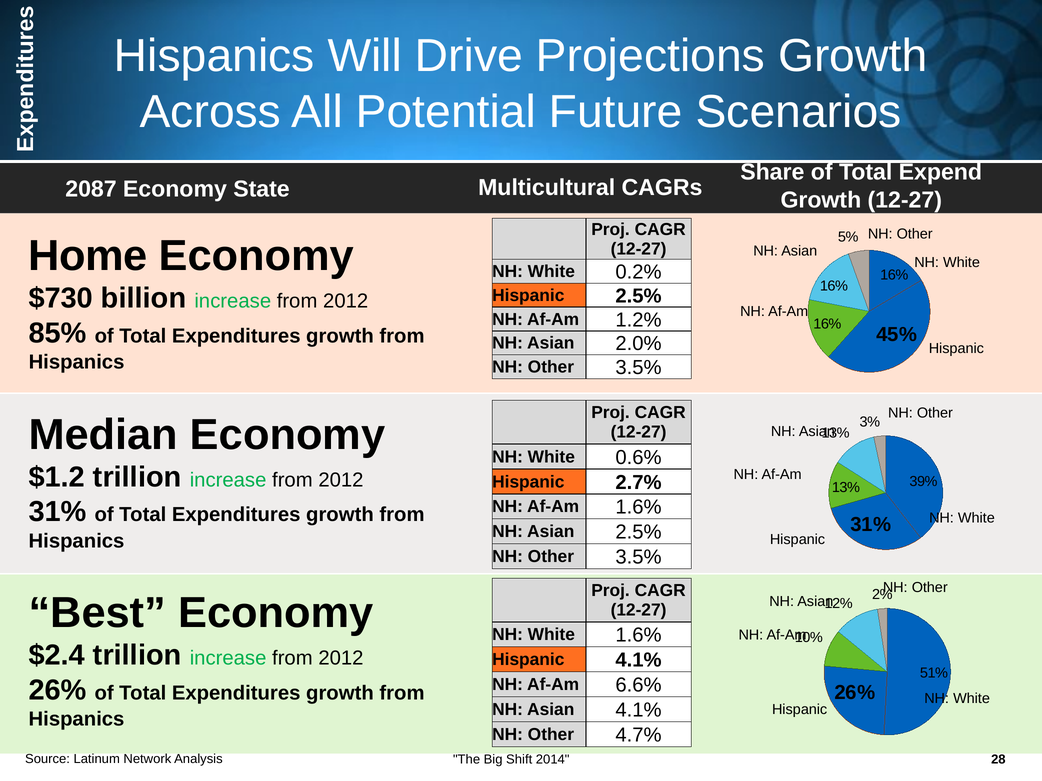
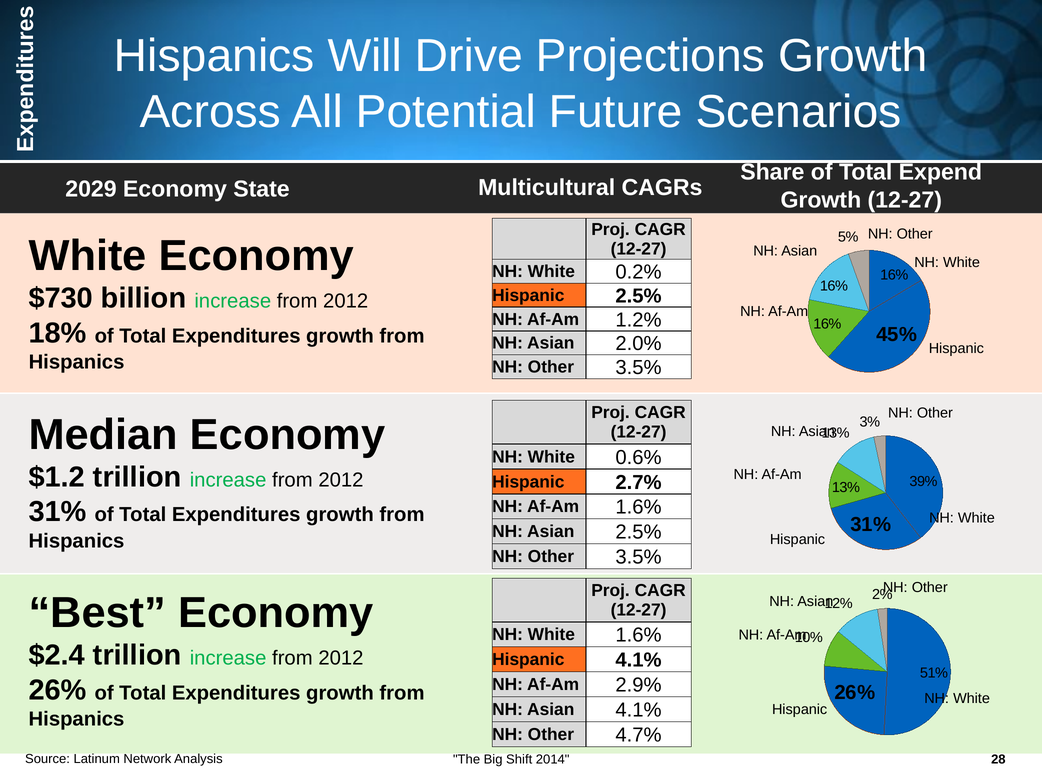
2087: 2087 -> 2029
Home at (88, 256): Home -> White
85%: 85% -> 18%
6.6%: 6.6% -> 2.9%
